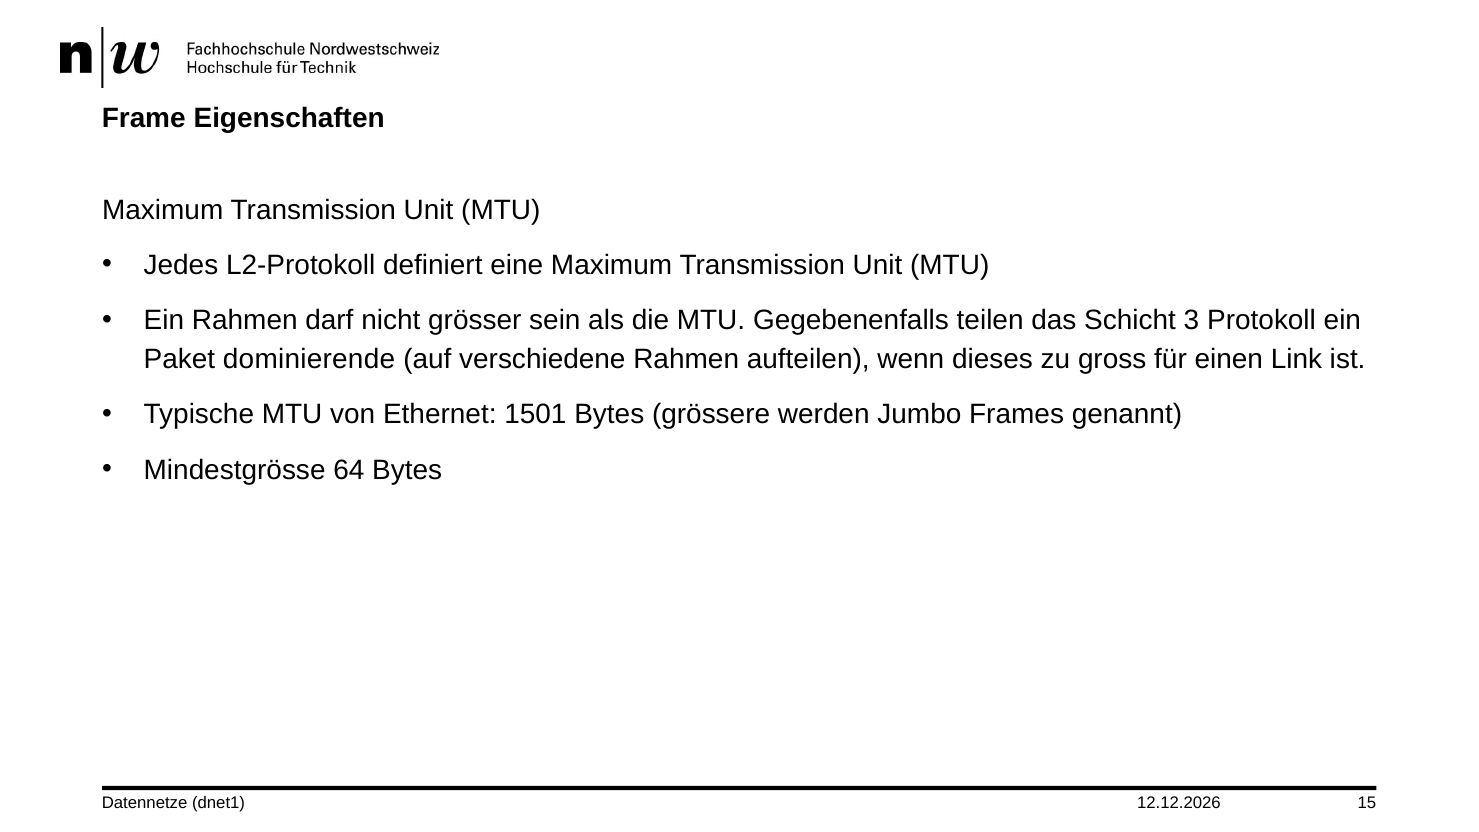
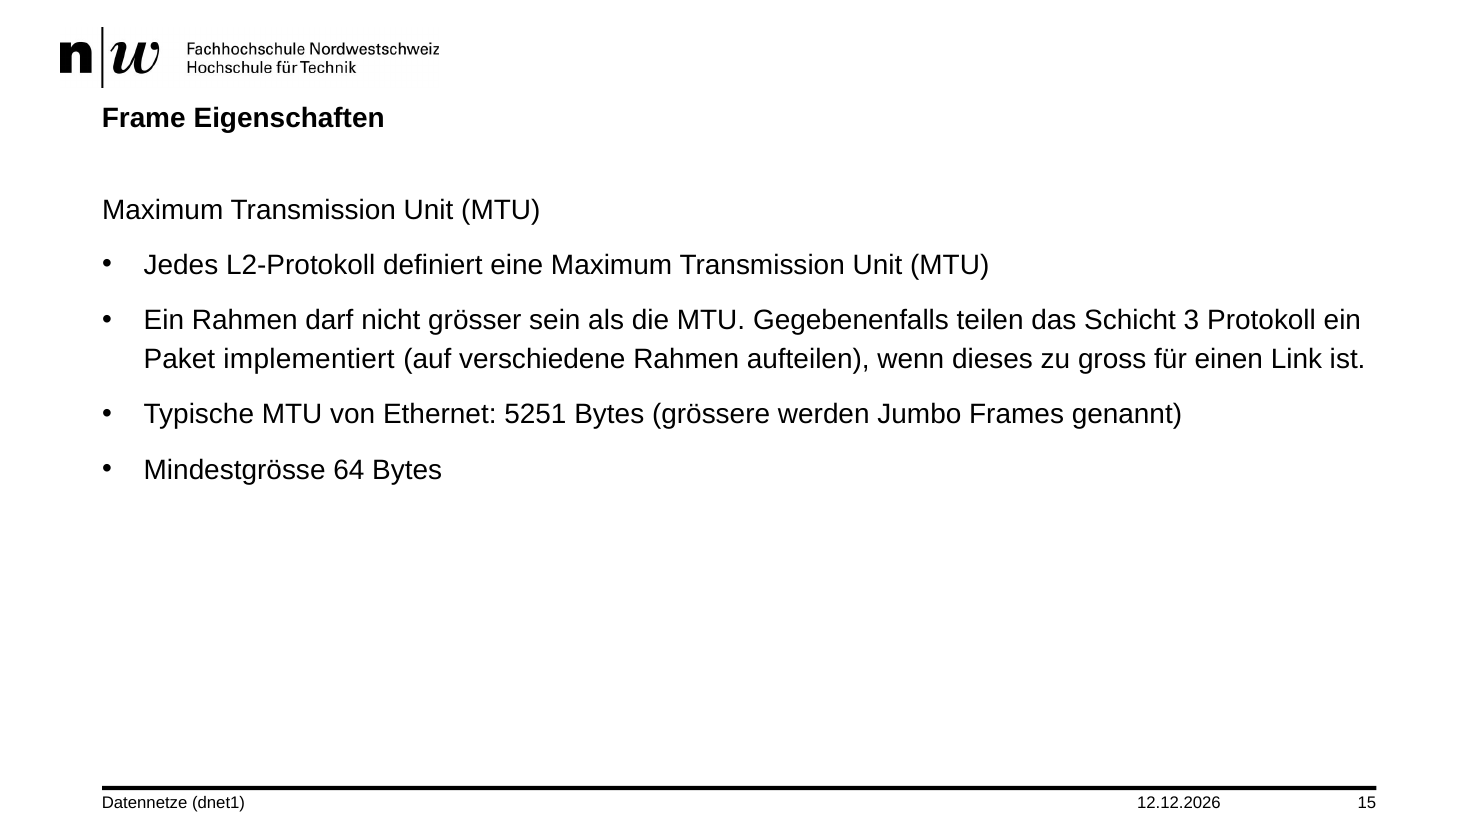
dominierende: dominierende -> implementiert
1501: 1501 -> 5251
